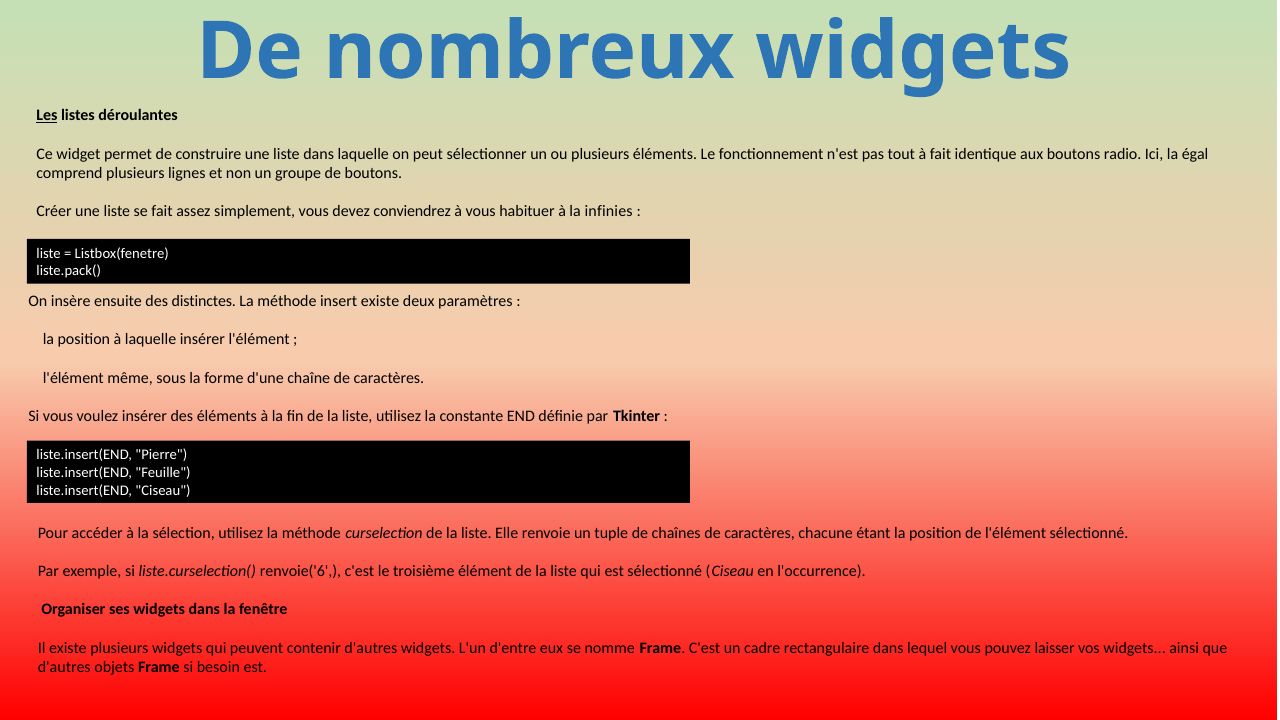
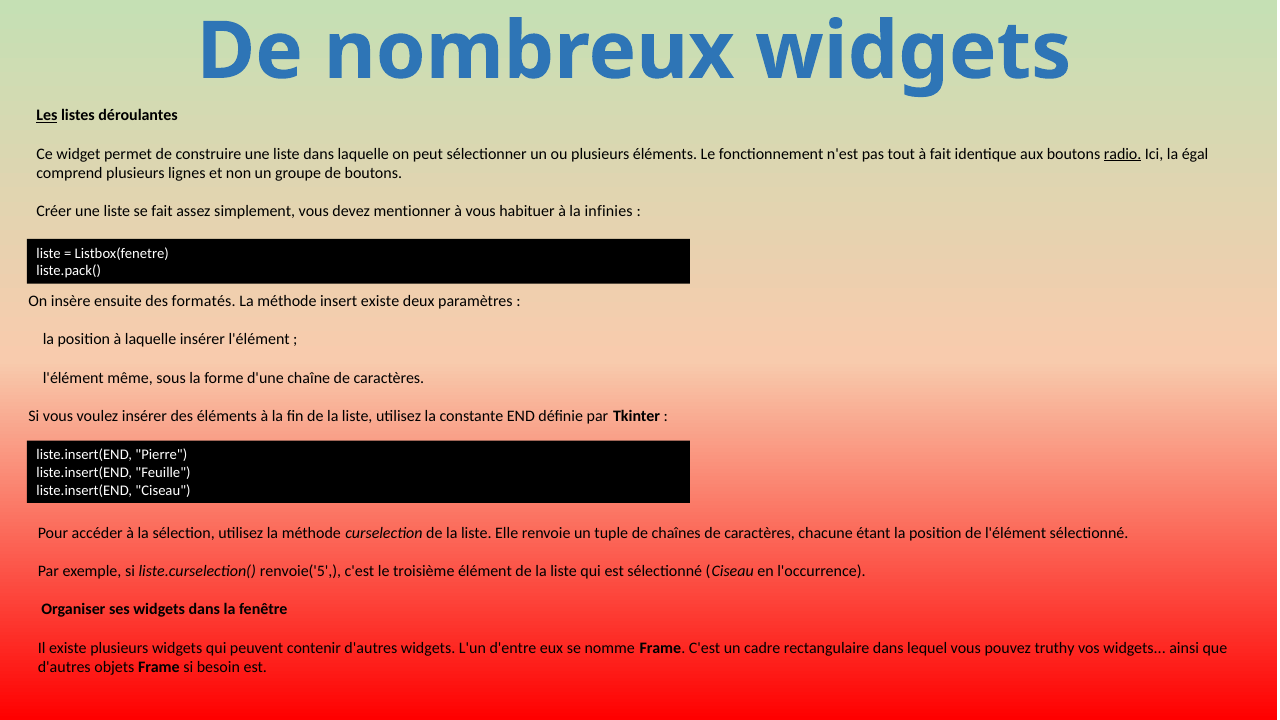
radio underline: none -> present
conviendrez: conviendrez -> mentionner
distinctes: distinctes -> formatés
renvoie('6: renvoie('6 -> renvoie('5
laisser: laisser -> truthy
